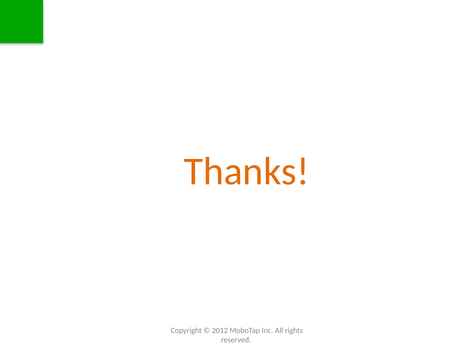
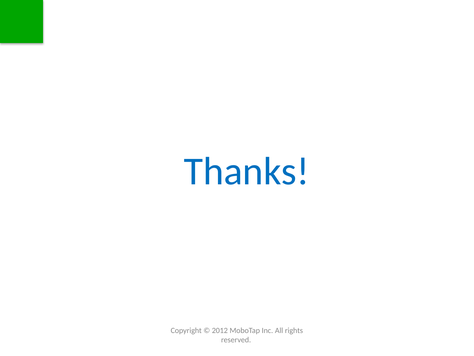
Thanks colour: orange -> blue
